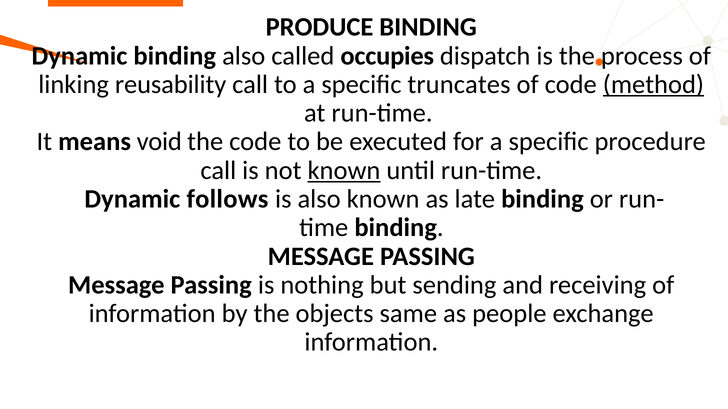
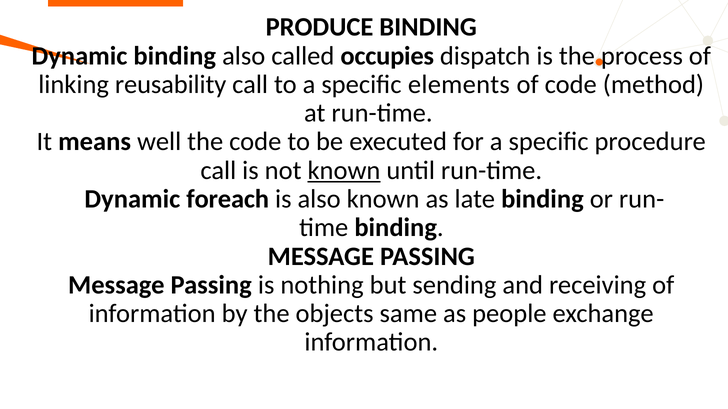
truncates: truncates -> elements
method underline: present -> none
void: void -> well
follows: follows -> foreach
